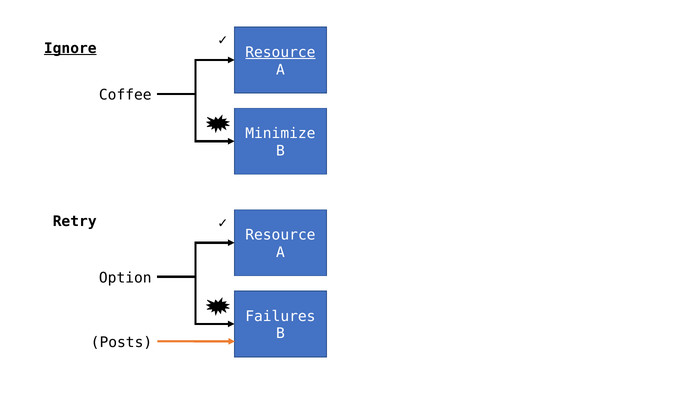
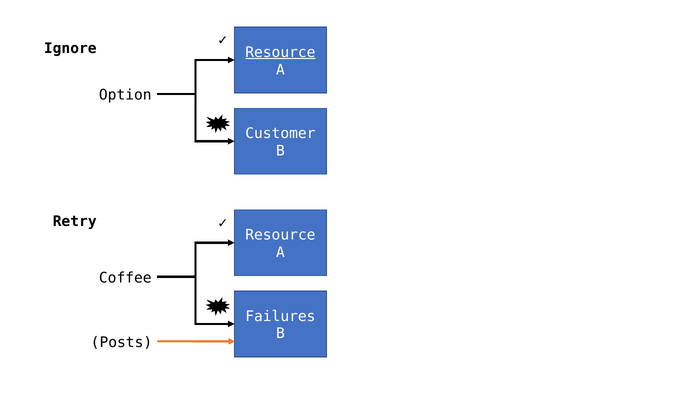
Ignore underline: present -> none
Coffee: Coffee -> Option
Minimize: Minimize -> Customer
Option: Option -> Coffee
